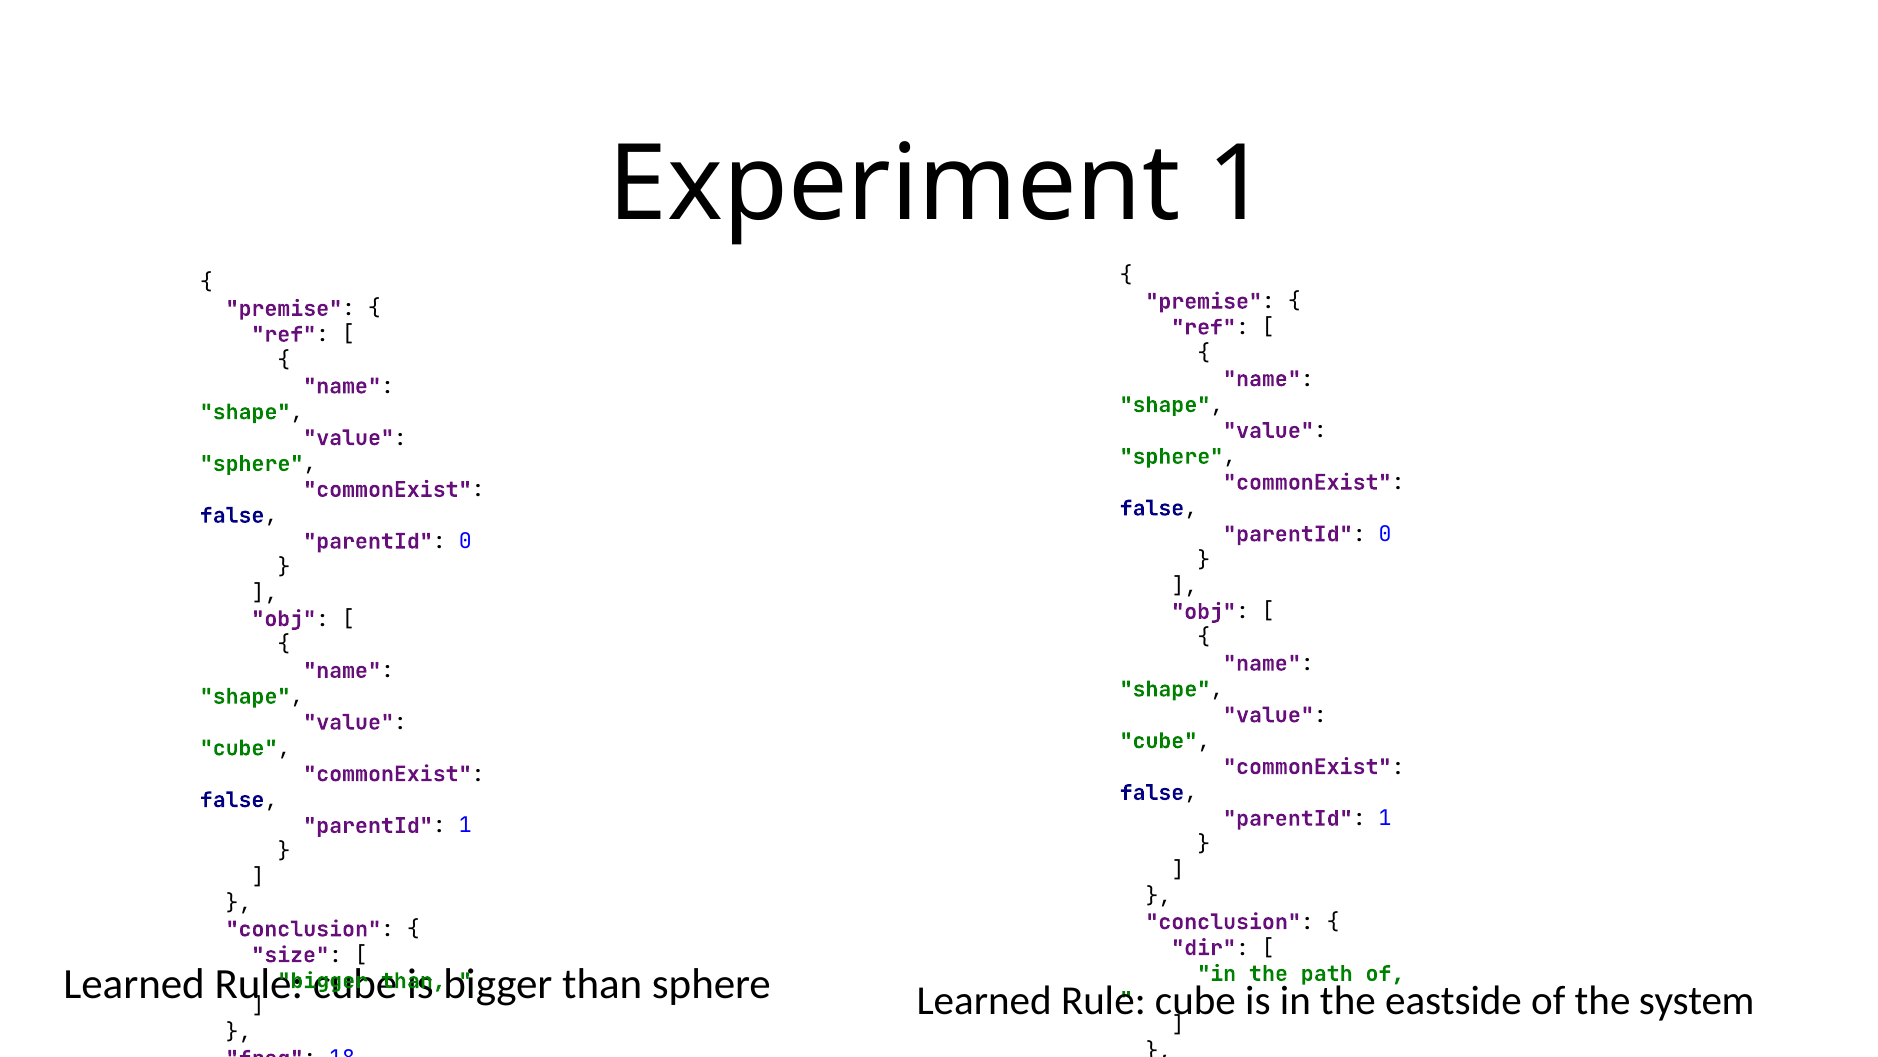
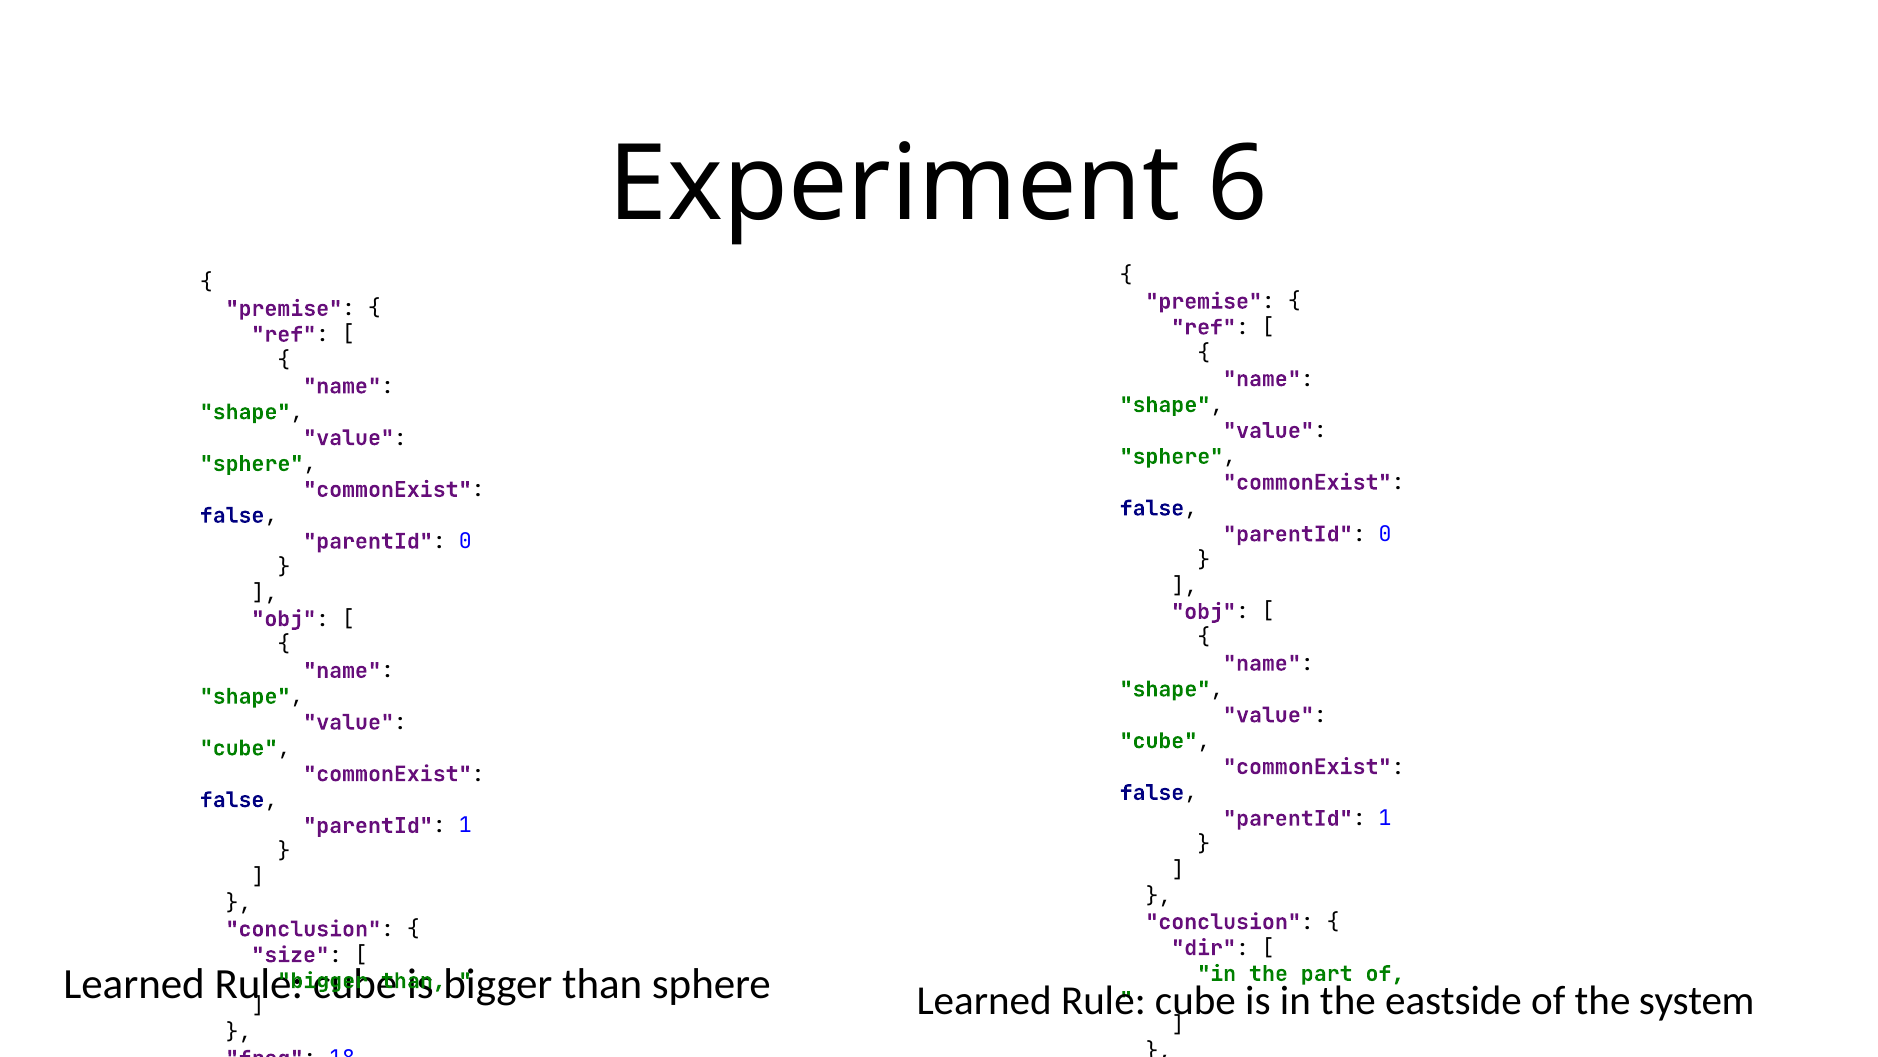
Experiment 1: 1 -> 6
path: path -> part
